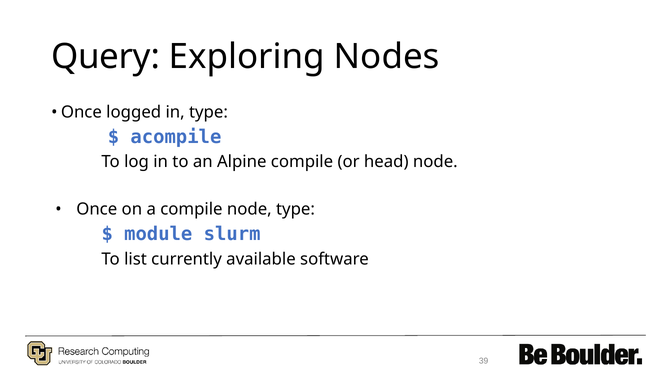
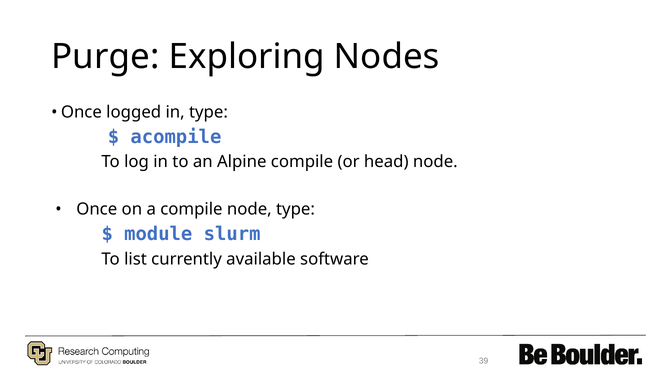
Query: Query -> Purge
